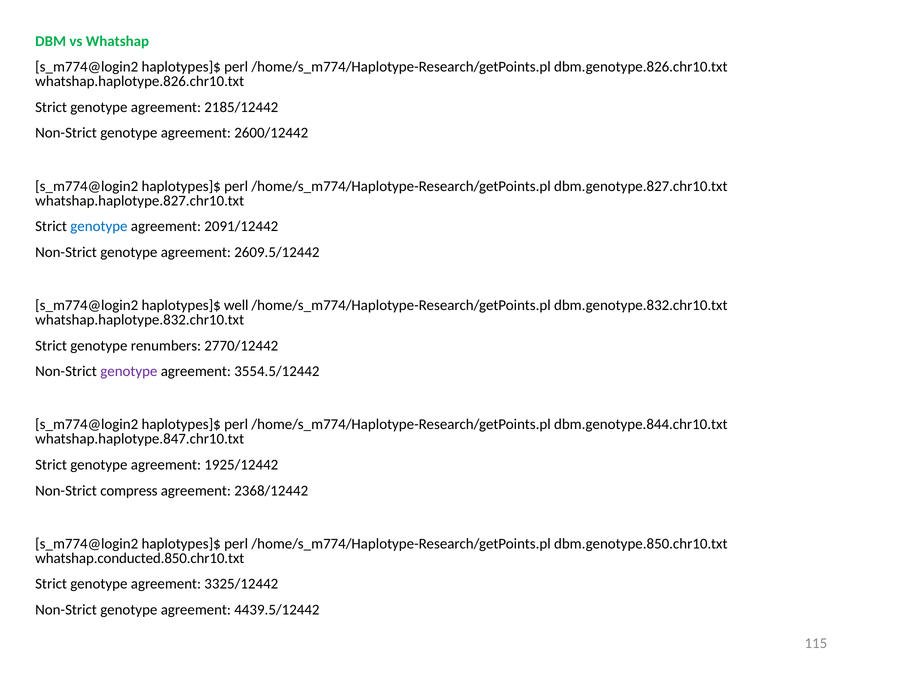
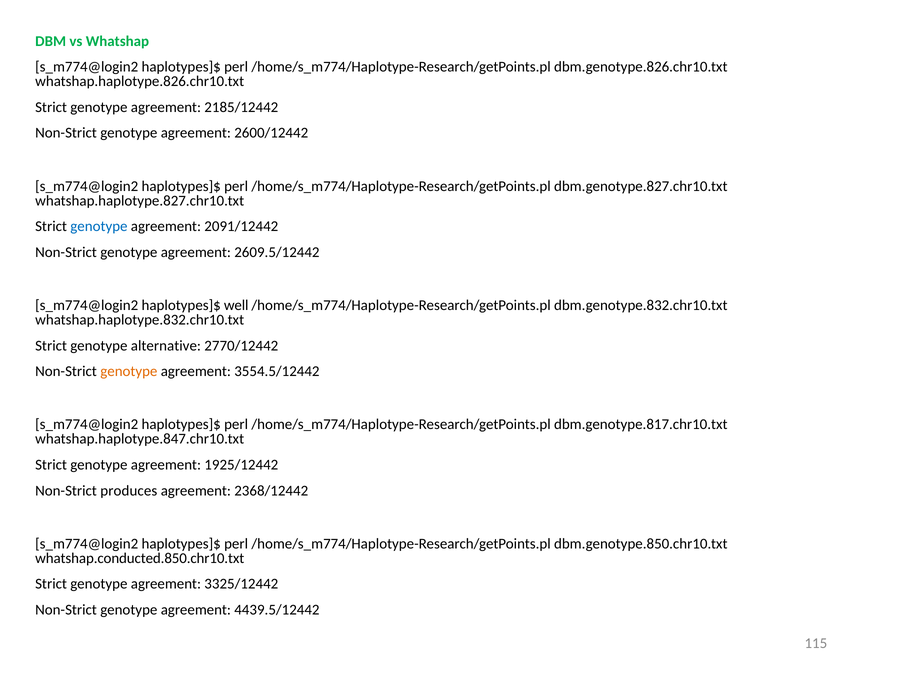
renumbers: renumbers -> alternative
genotype at (129, 371) colour: purple -> orange
dbm.genotype.844.chr10.txt: dbm.genotype.844.chr10.txt -> dbm.genotype.817.chr10.txt
compress: compress -> produces
